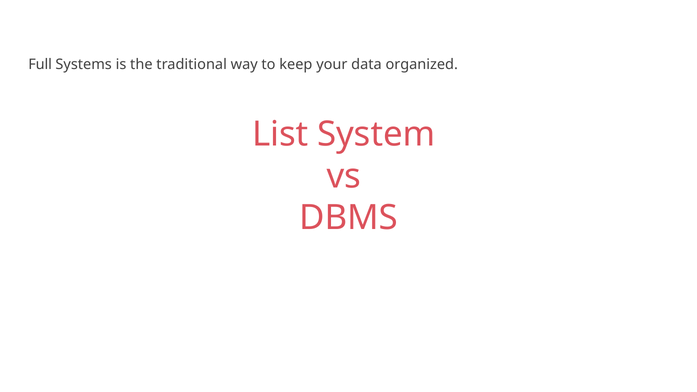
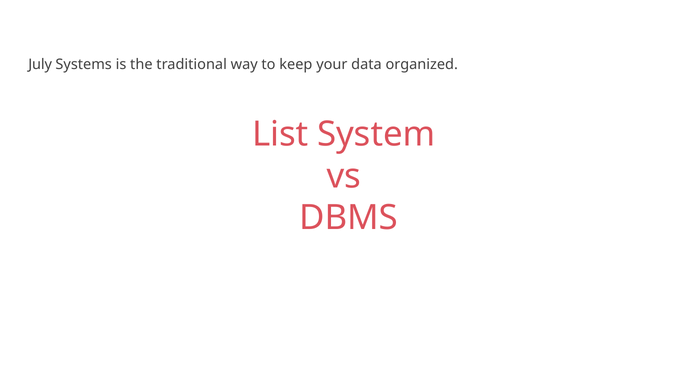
Full: Full -> July
